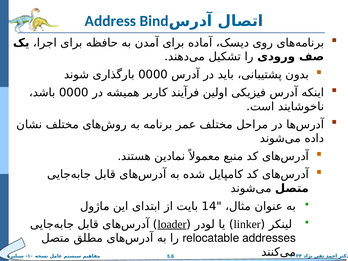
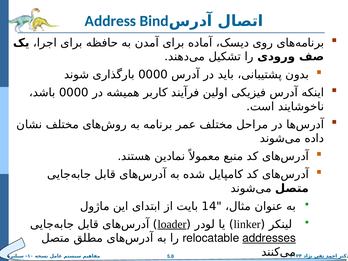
addresses underline: none -> present
